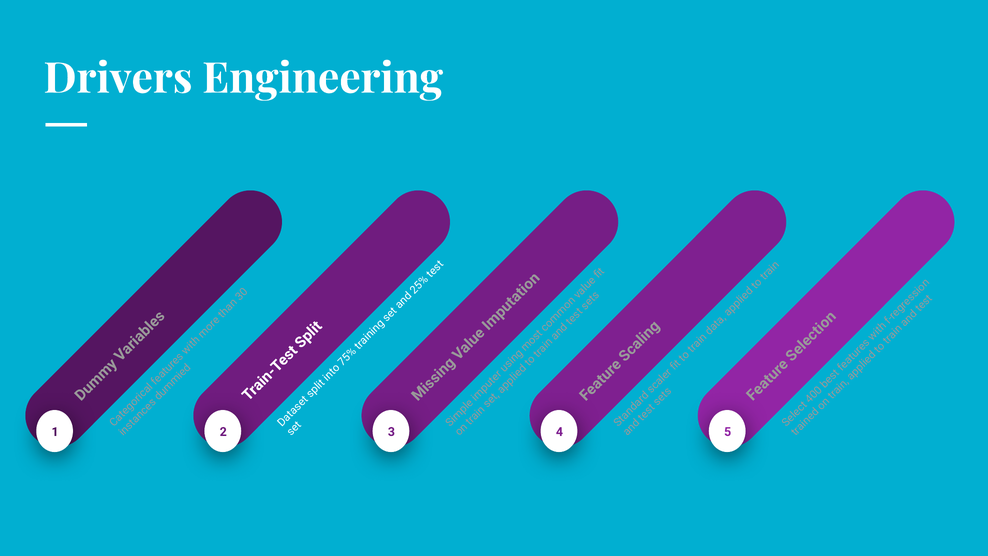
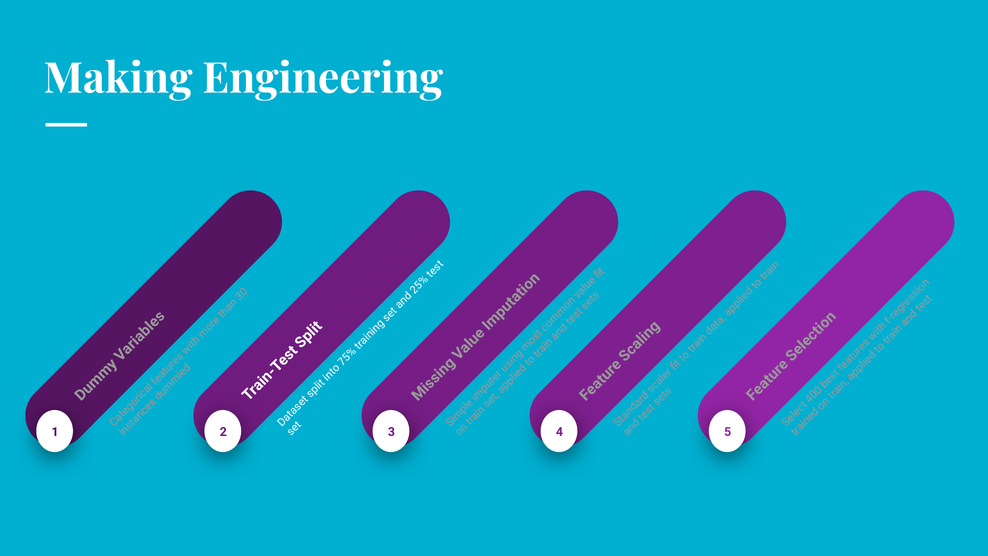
Drivers: Drivers -> Making
